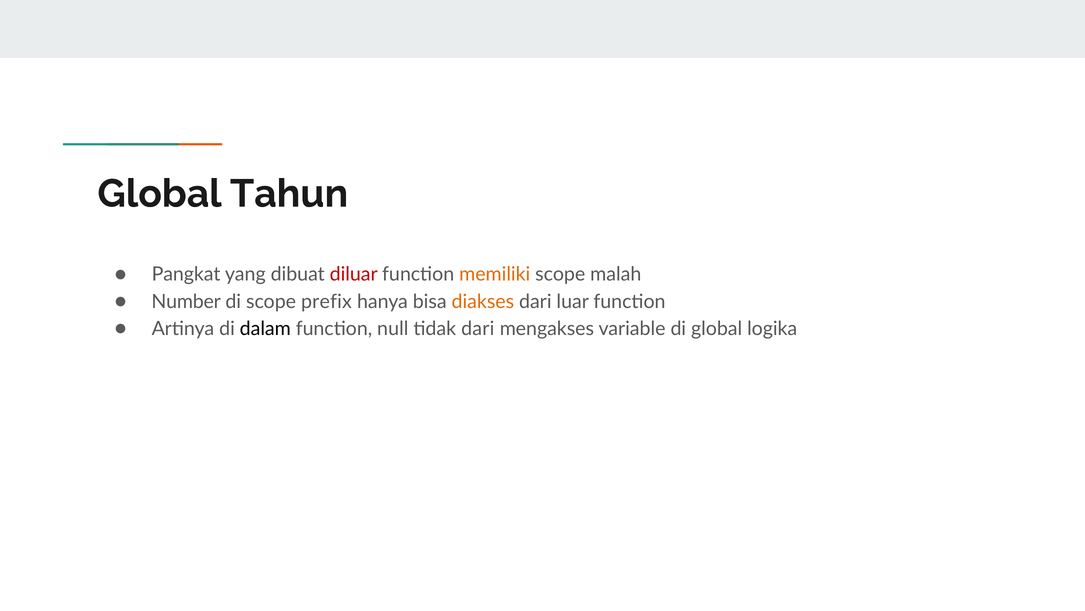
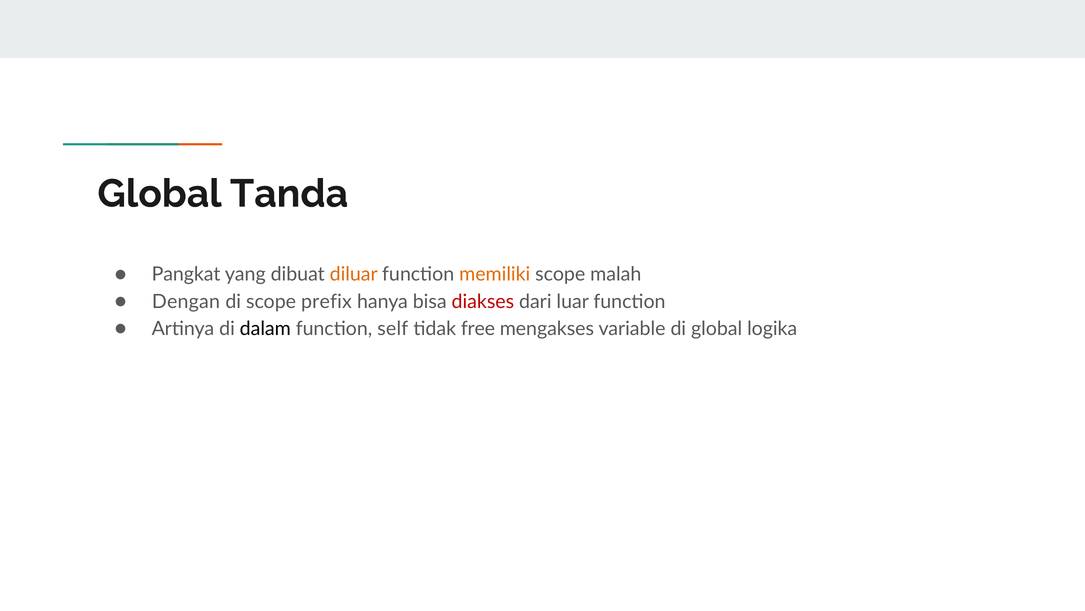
Tahun: Tahun -> Tanda
diluar colour: red -> orange
Number: Number -> Dengan
diakses colour: orange -> red
null: null -> self
tidak dari: dari -> free
